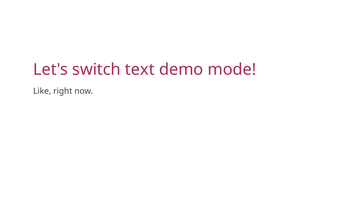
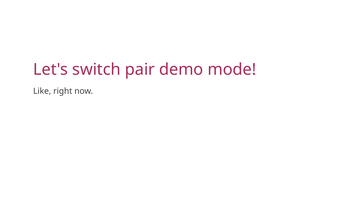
text: text -> pair
